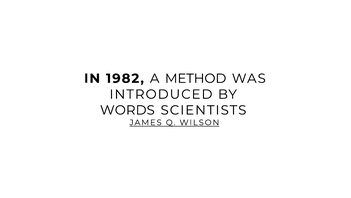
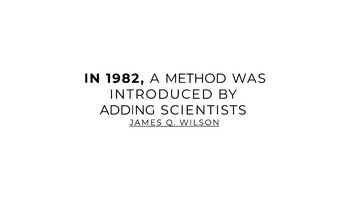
WORDS: WORDS -> ADDING
